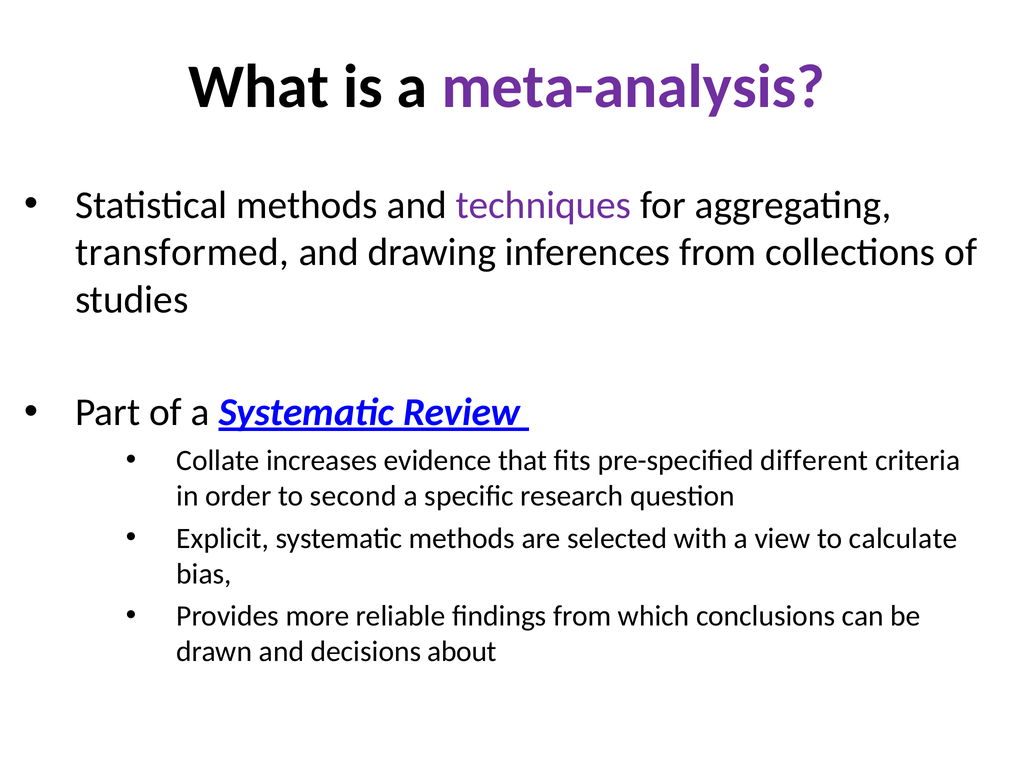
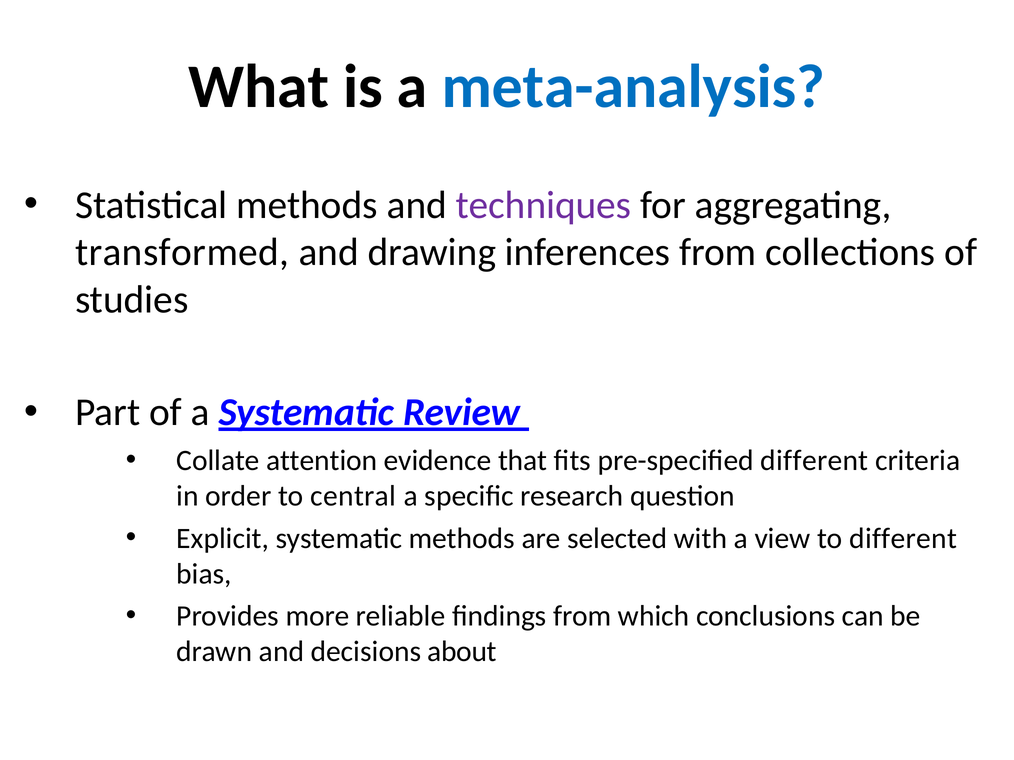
meta-analysis colour: purple -> blue
increases: increases -> attention
second: second -> central
to calculate: calculate -> different
